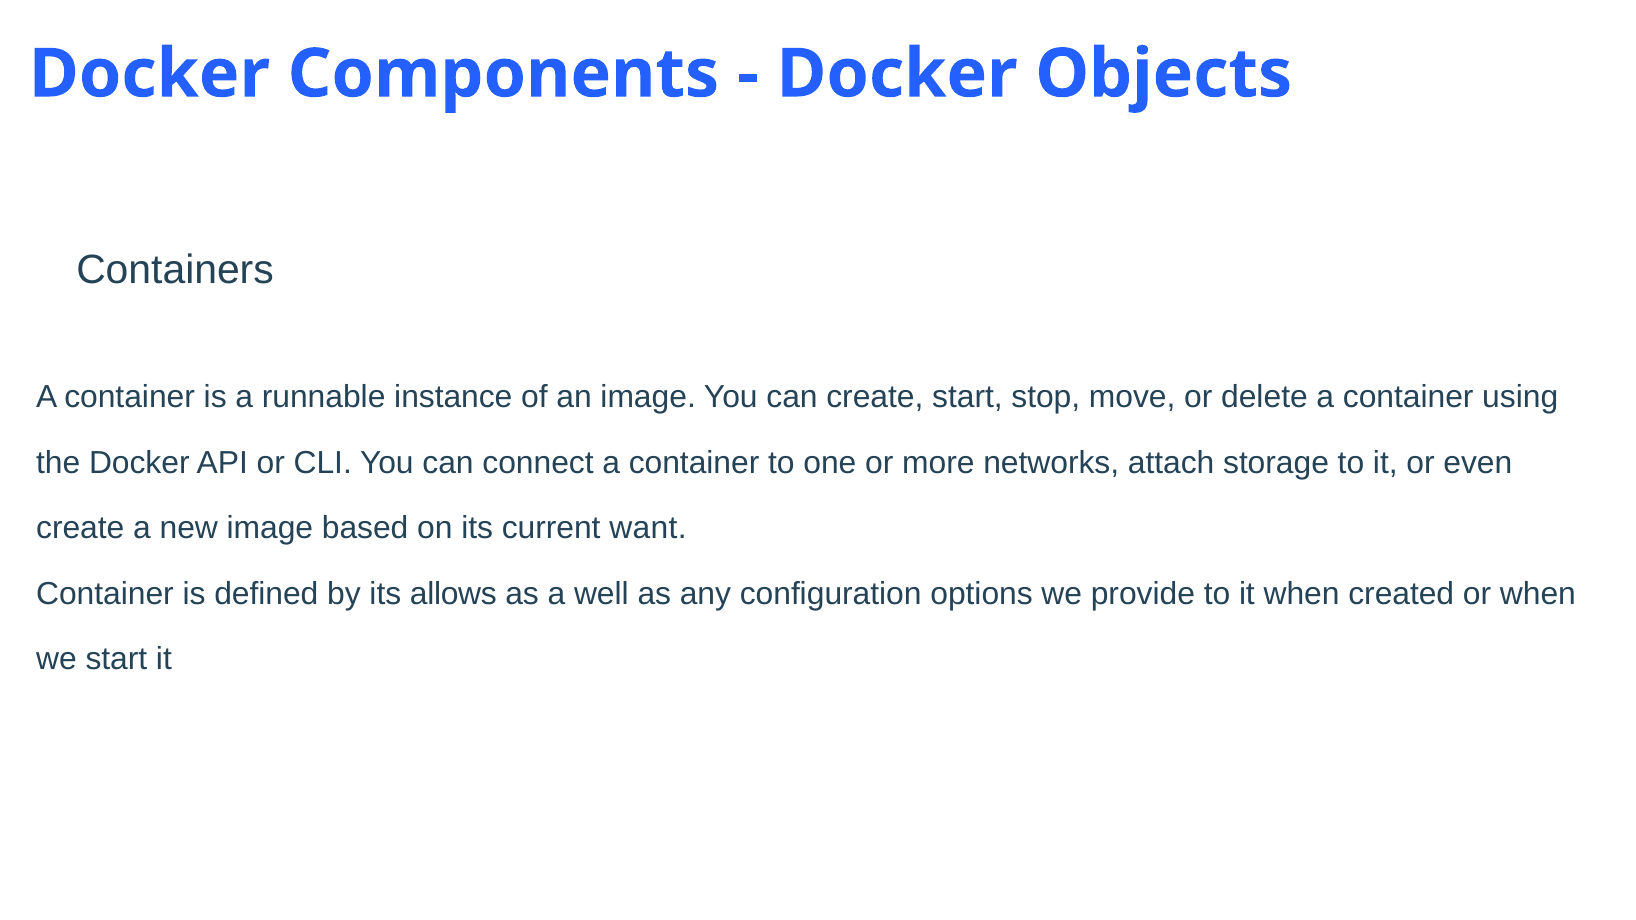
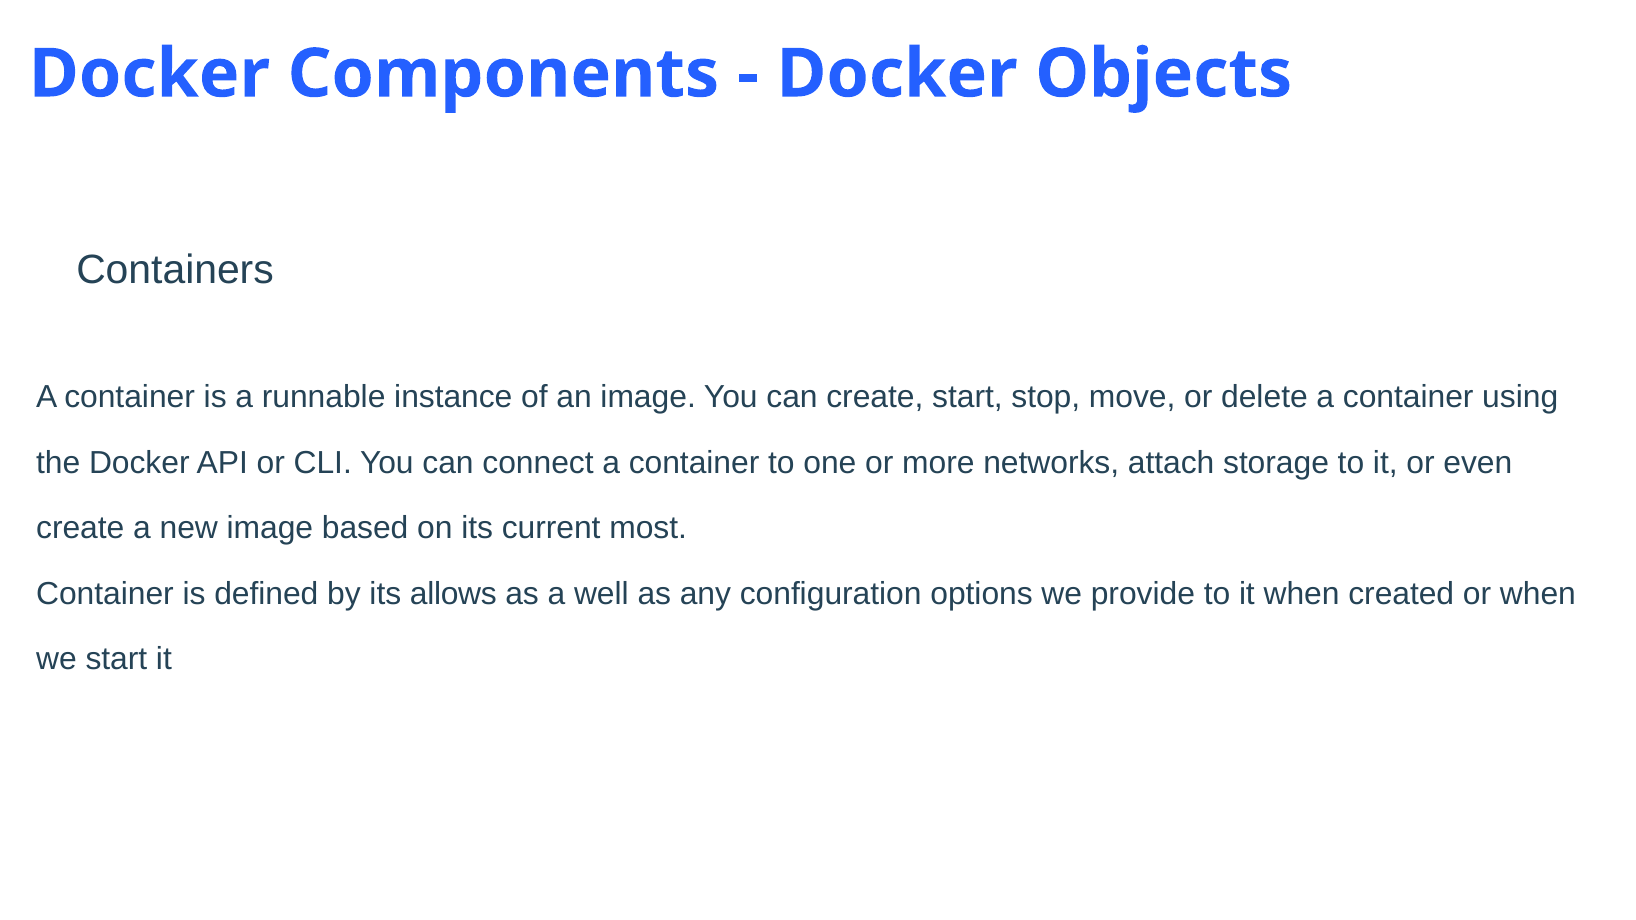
want: want -> most
